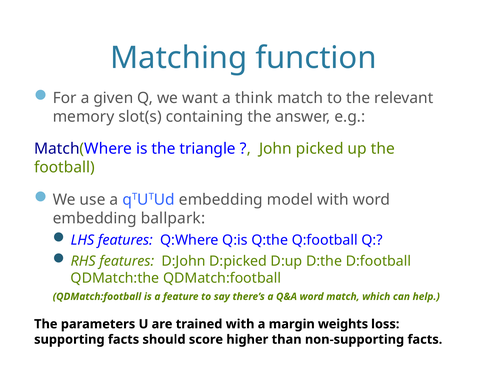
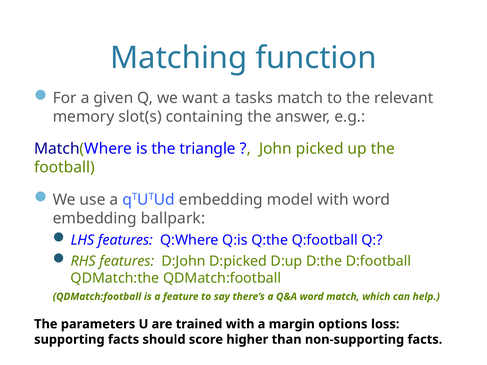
think: think -> tasks
weights: weights -> options
